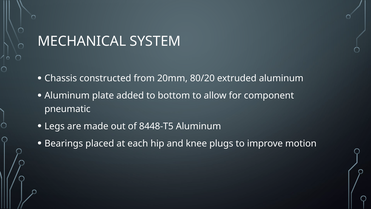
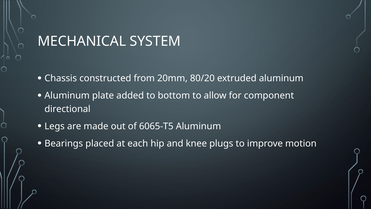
pneumatic: pneumatic -> directional
8448-T5: 8448-T5 -> 6065-T5
